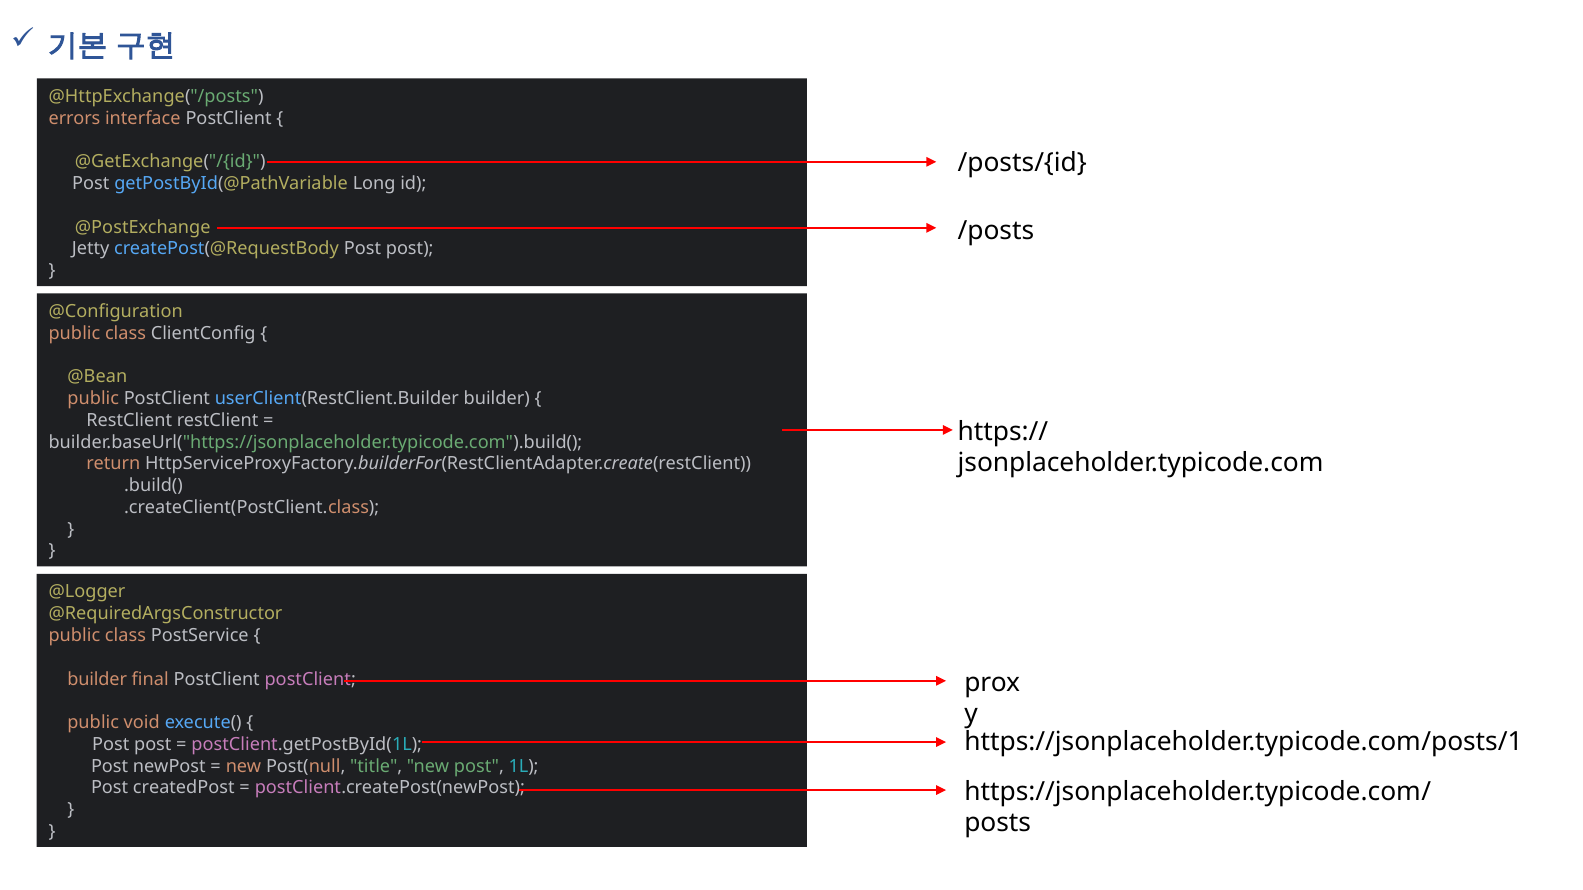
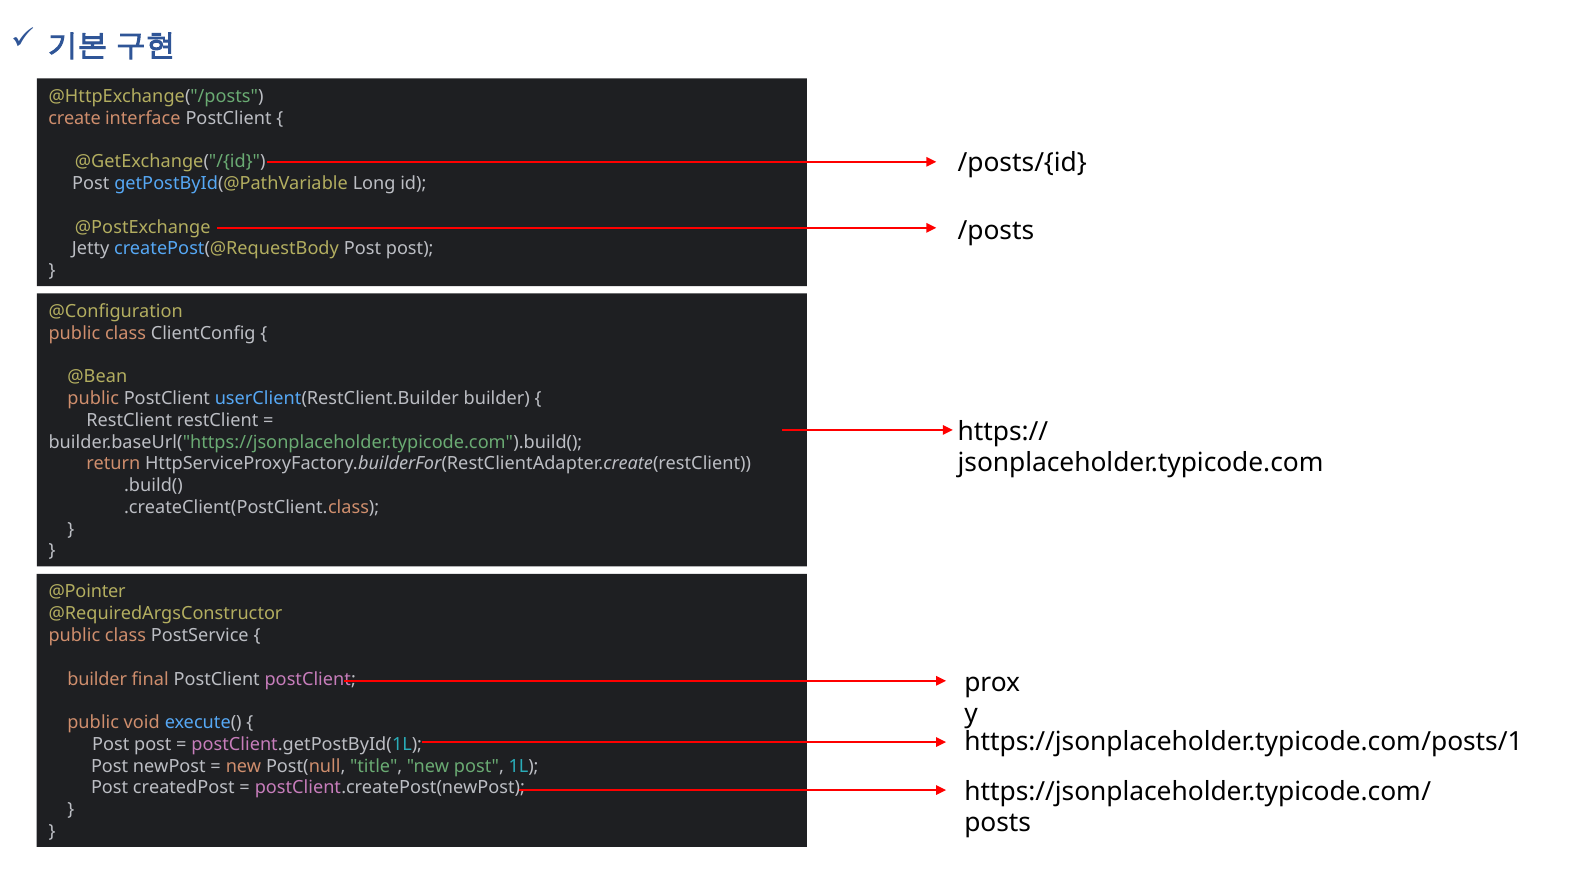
errors: errors -> create
@Logger: @Logger -> @Pointer
